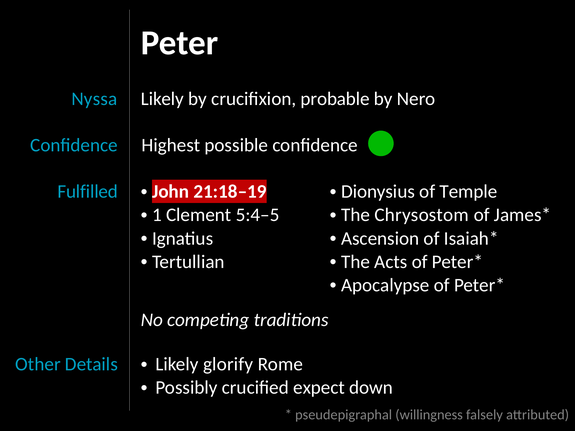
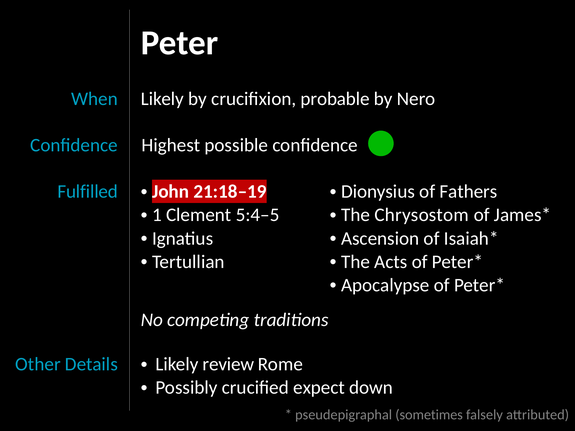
Nyssa: Nyssa -> When
Temple: Temple -> Fathers
glorify: glorify -> review
willingness: willingness -> sometimes
